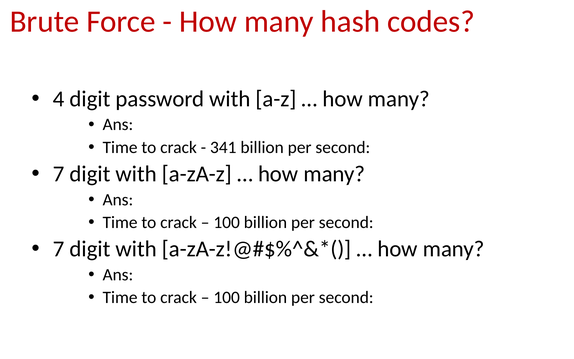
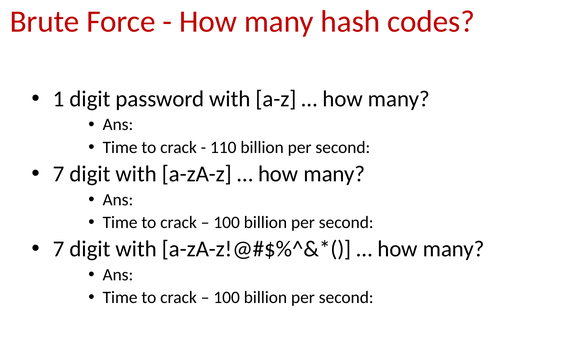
4: 4 -> 1
341: 341 -> 110
